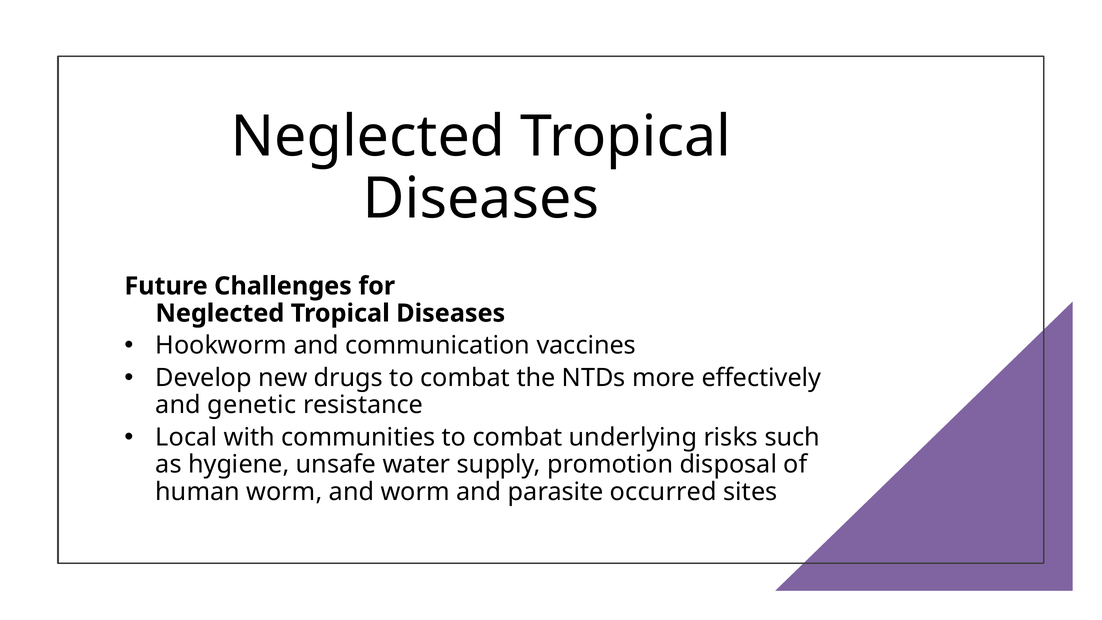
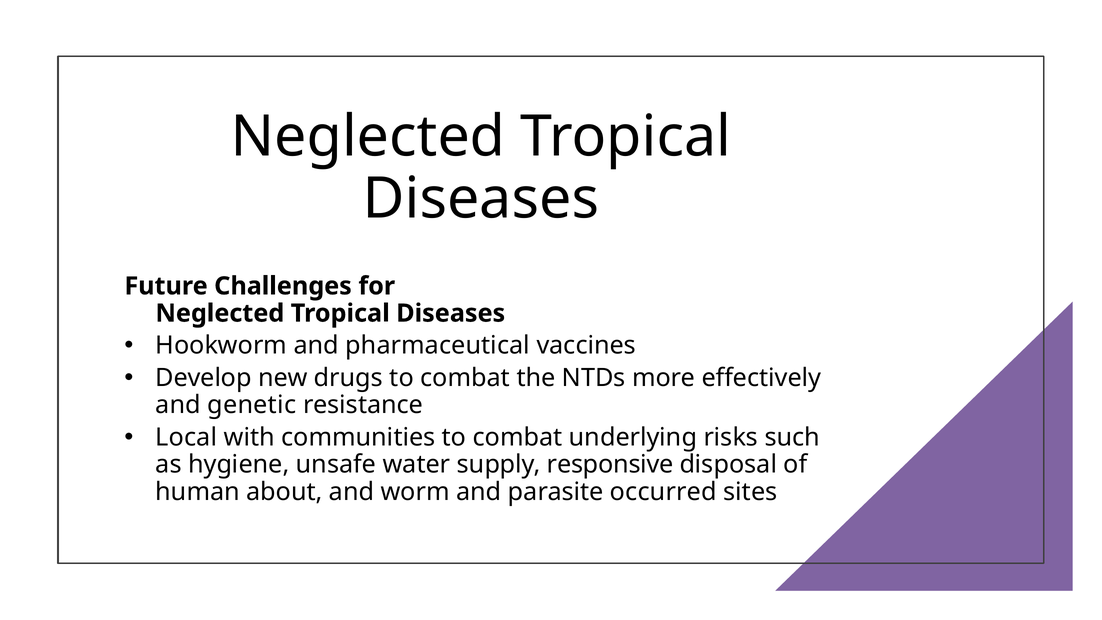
communication: communication -> pharmaceutical
promotion: promotion -> responsive
human worm: worm -> about
